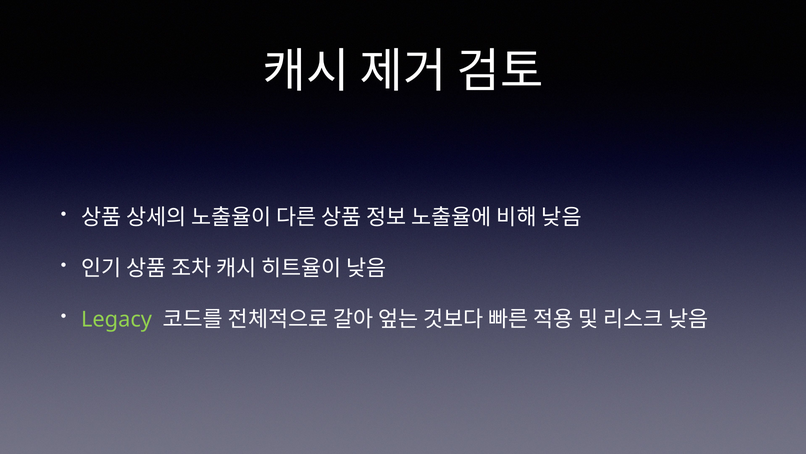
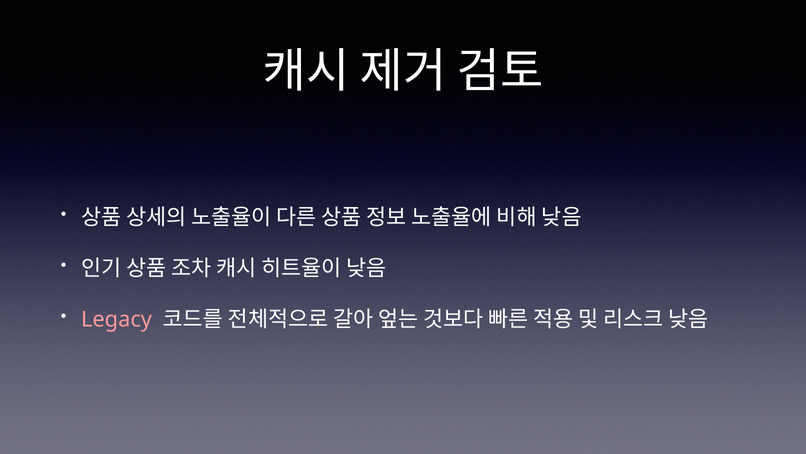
Legacy colour: light green -> pink
